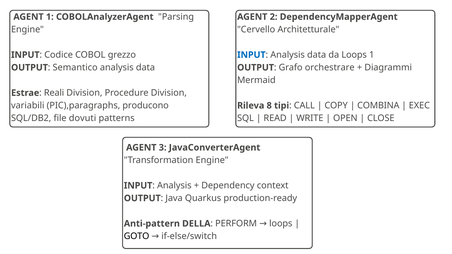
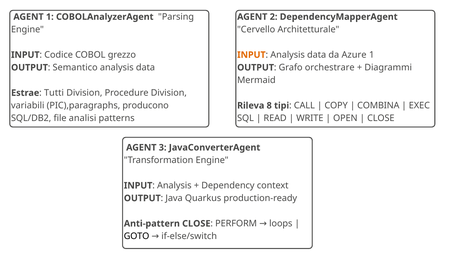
INPUT at (251, 55) colour: blue -> orange
da Loops: Loops -> Azure
Reali: Reali -> Tutti
dovuti: dovuti -> analisi
Anti-pattern DELLA: DELLA -> CLOSE
